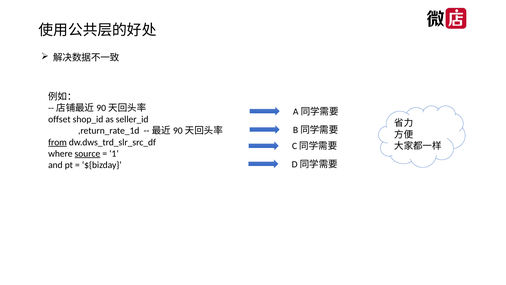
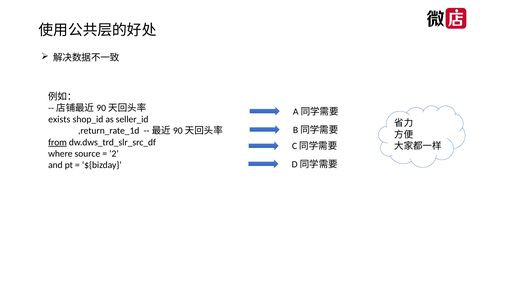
offset: offset -> exists
source underline: present -> none
1: 1 -> 2
